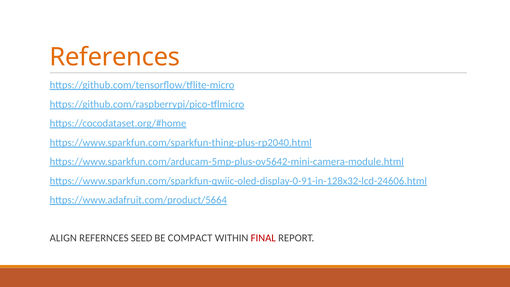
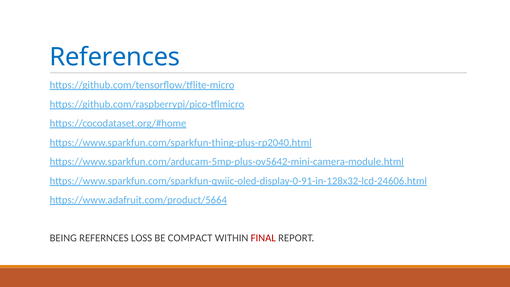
References colour: orange -> blue
ALIGN: ALIGN -> BEING
SEED: SEED -> LOSS
